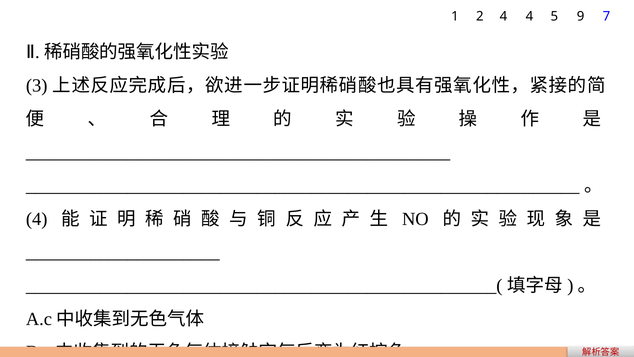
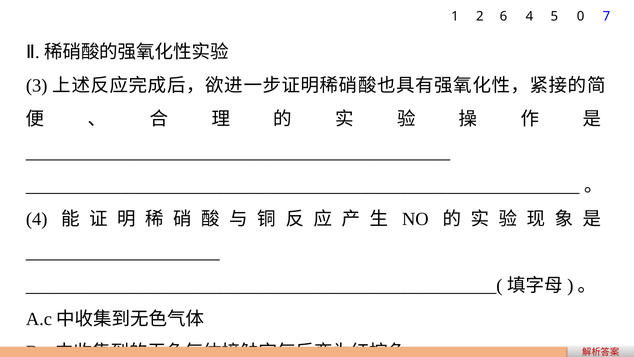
2 4: 4 -> 6
9: 9 -> 0
